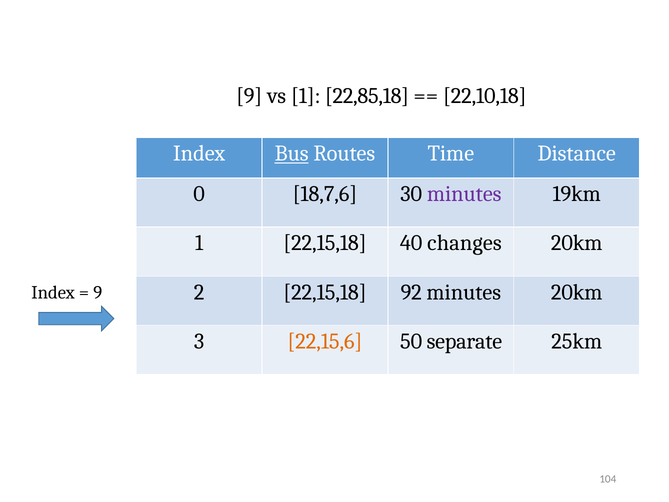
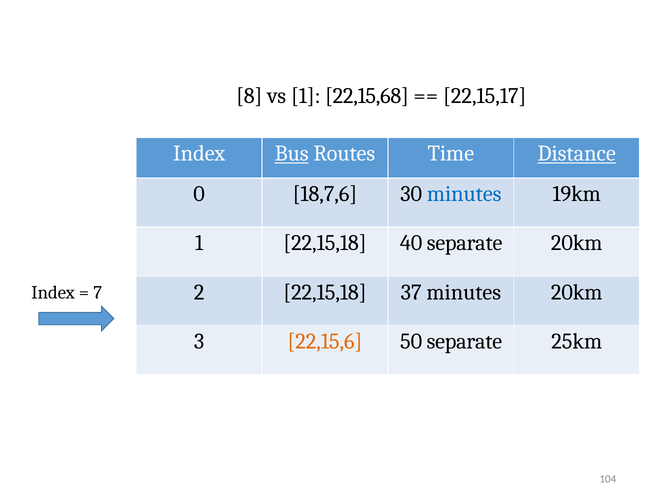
9 at (249, 96): 9 -> 8
22,85,18: 22,85,18 -> 22,15,68
22,10,18: 22,10,18 -> 22,15,17
Distance underline: none -> present
minutes at (464, 194) colour: purple -> blue
40 changes: changes -> separate
92: 92 -> 37
9 at (98, 293): 9 -> 7
